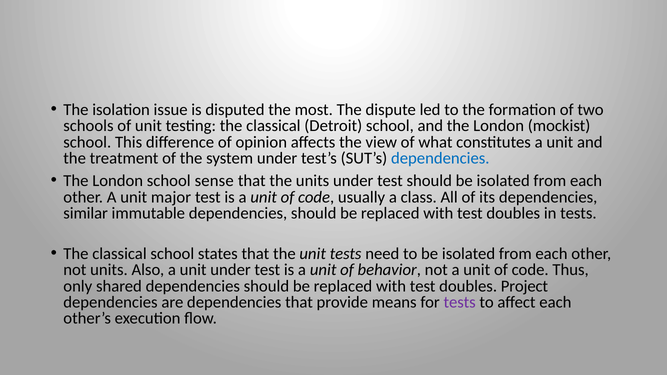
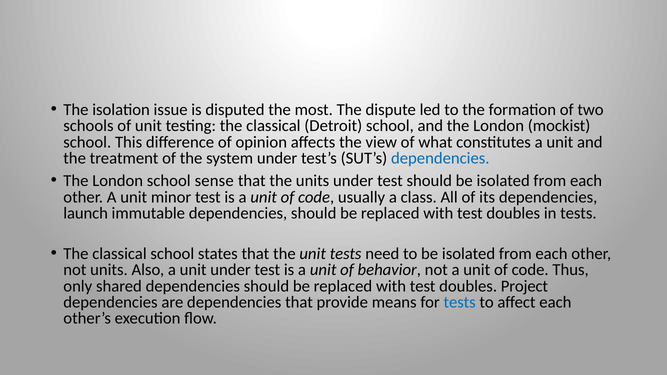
major: major -> minor
similar: similar -> launch
tests at (460, 302) colour: purple -> blue
